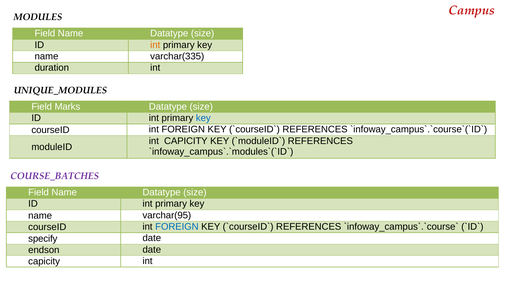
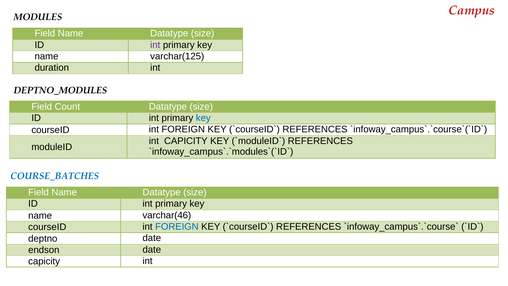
int at (155, 45) colour: orange -> purple
varchar(335: varchar(335 -> varchar(125
UNIQUE_MODULES: UNIQUE_MODULES -> DEPTNO_MODULES
Marks: Marks -> Count
COURSE_BATCHES colour: purple -> blue
varchar(95: varchar(95 -> varchar(46
specify: specify -> deptno
